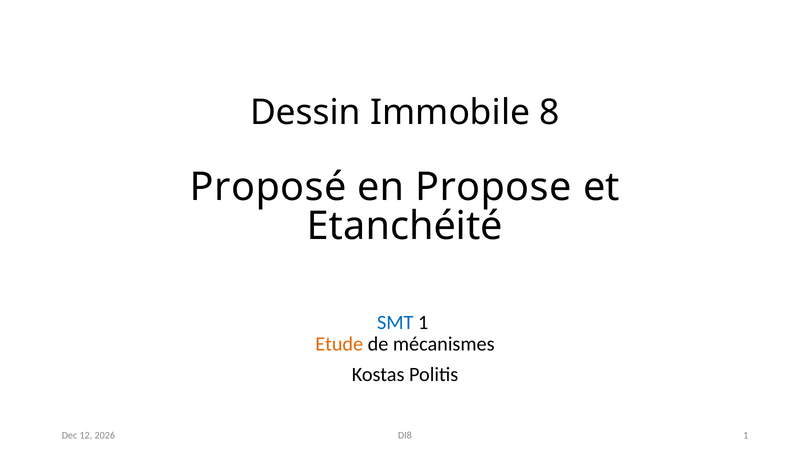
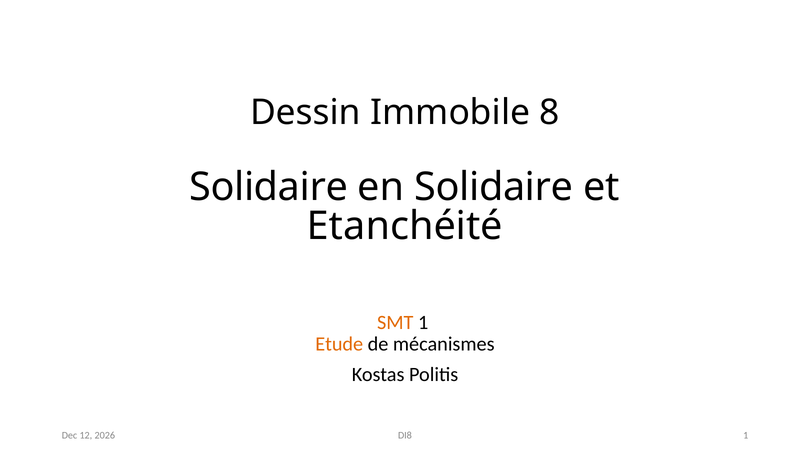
Proposé at (268, 187): Proposé -> Solidaire
en Propose: Propose -> Solidaire
SMT colour: blue -> orange
